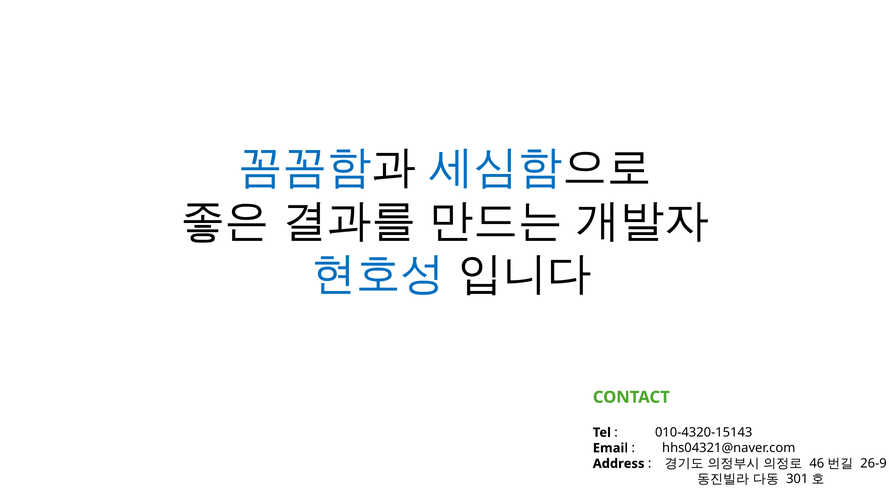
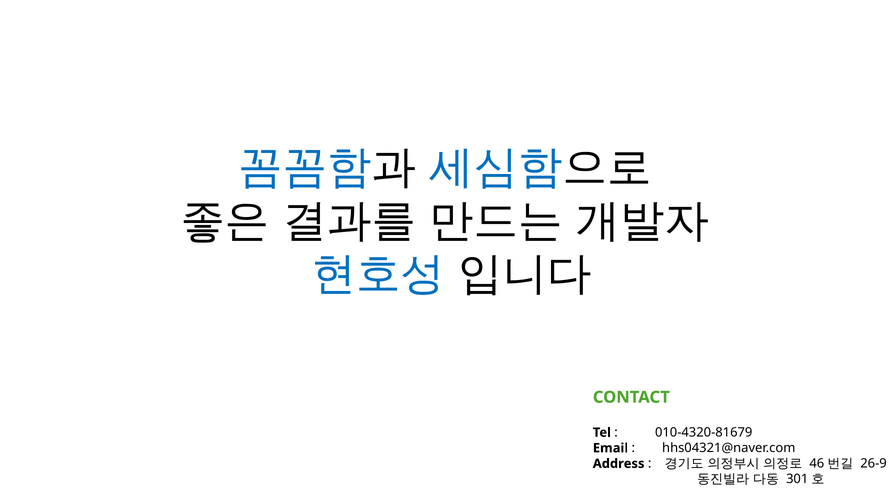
010-4320-15143: 010-4320-15143 -> 010-4320-81679
